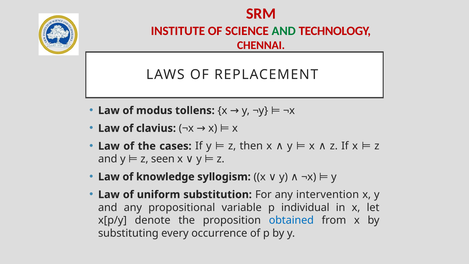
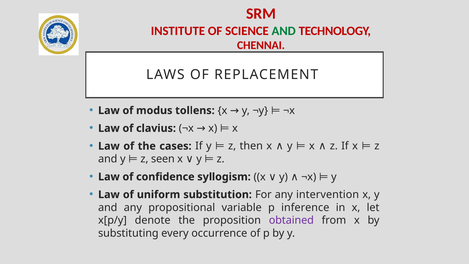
knowledge: knowledge -> confidence
individual: individual -> inference
obtained colour: blue -> purple
